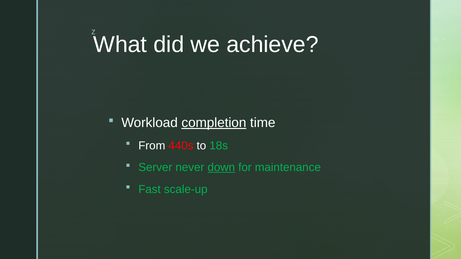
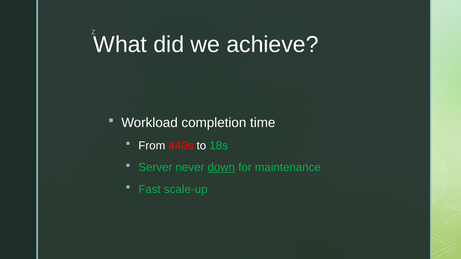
completion underline: present -> none
